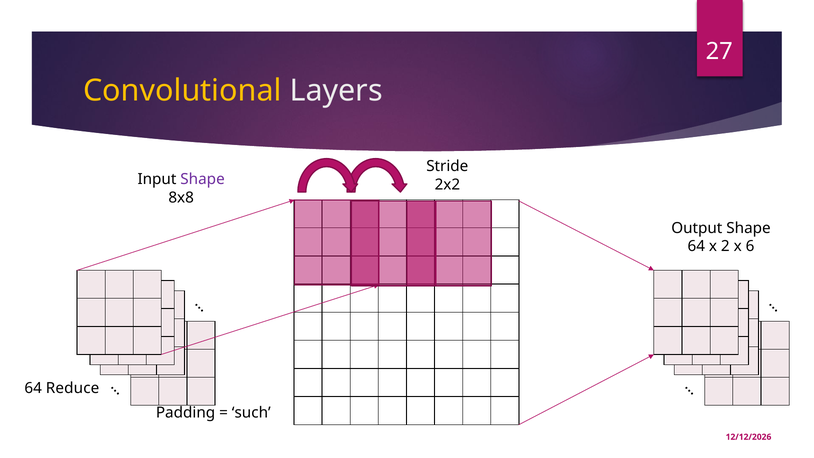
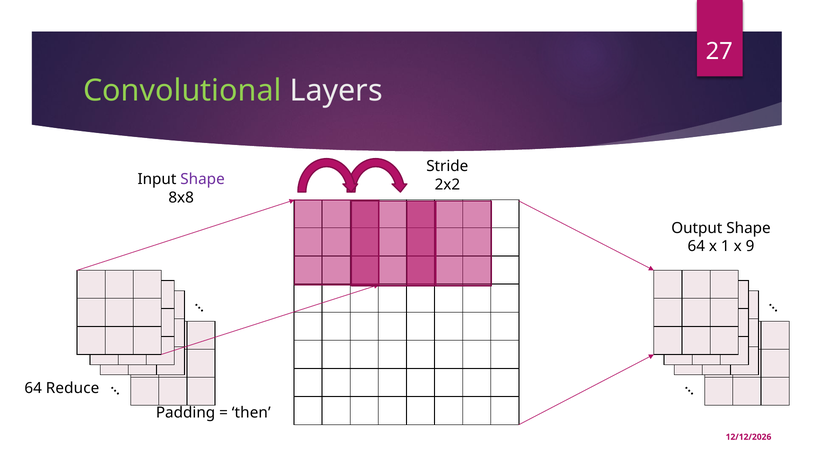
Convolutional colour: yellow -> light green
2: 2 -> 1
6: 6 -> 9
such: such -> then
